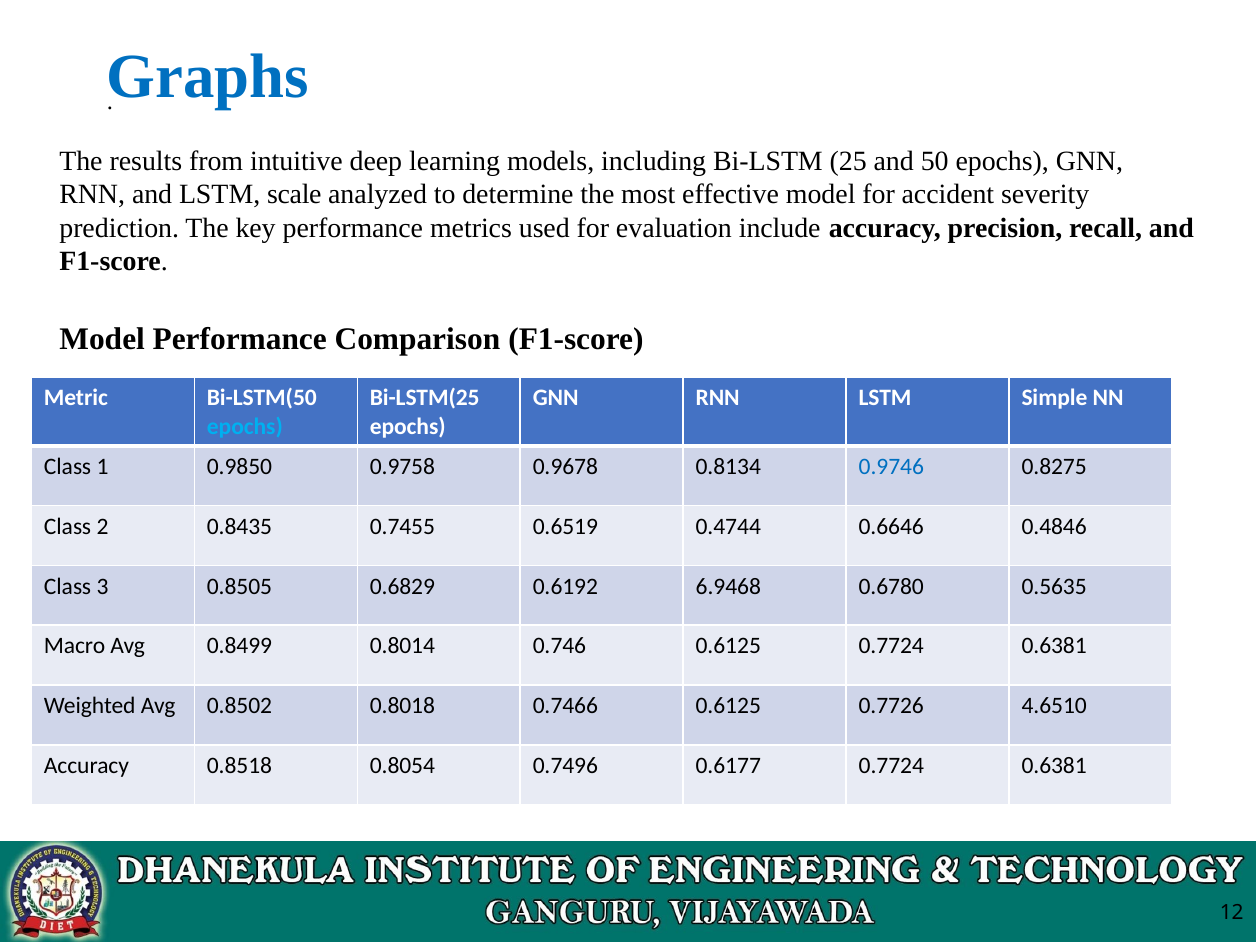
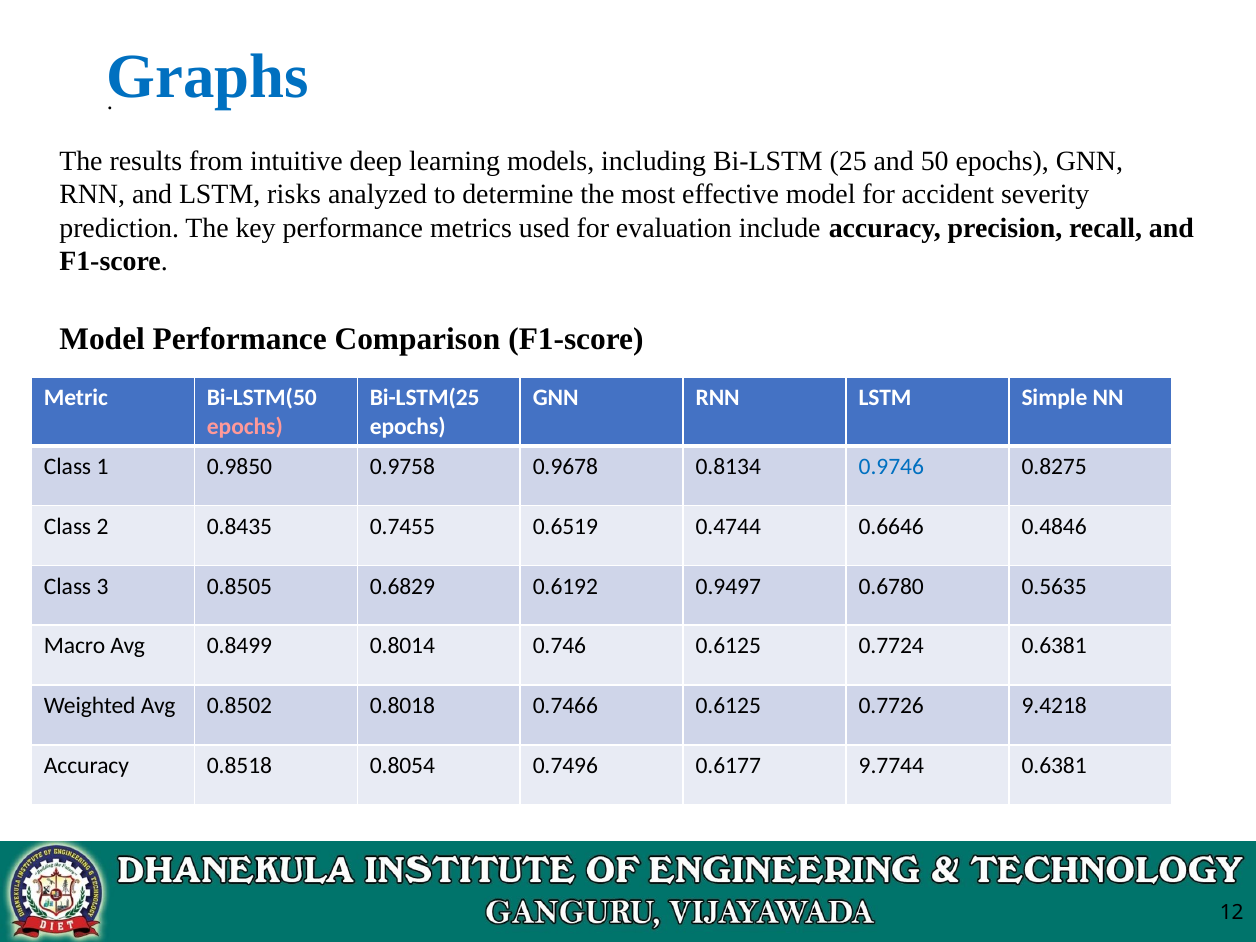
scale: scale -> risks
epochs at (245, 426) colour: light blue -> pink
6.9468: 6.9468 -> 0.9497
4.6510: 4.6510 -> 9.4218
0.6177 0.7724: 0.7724 -> 9.7744
